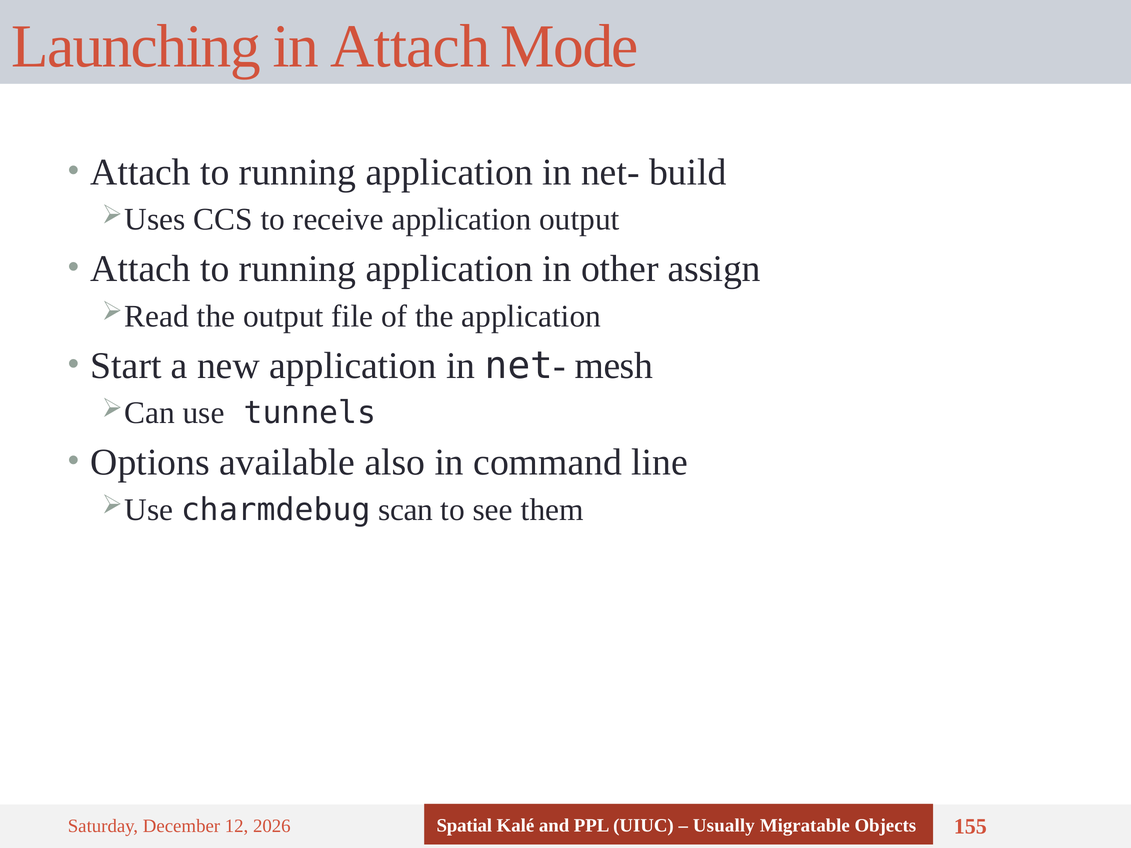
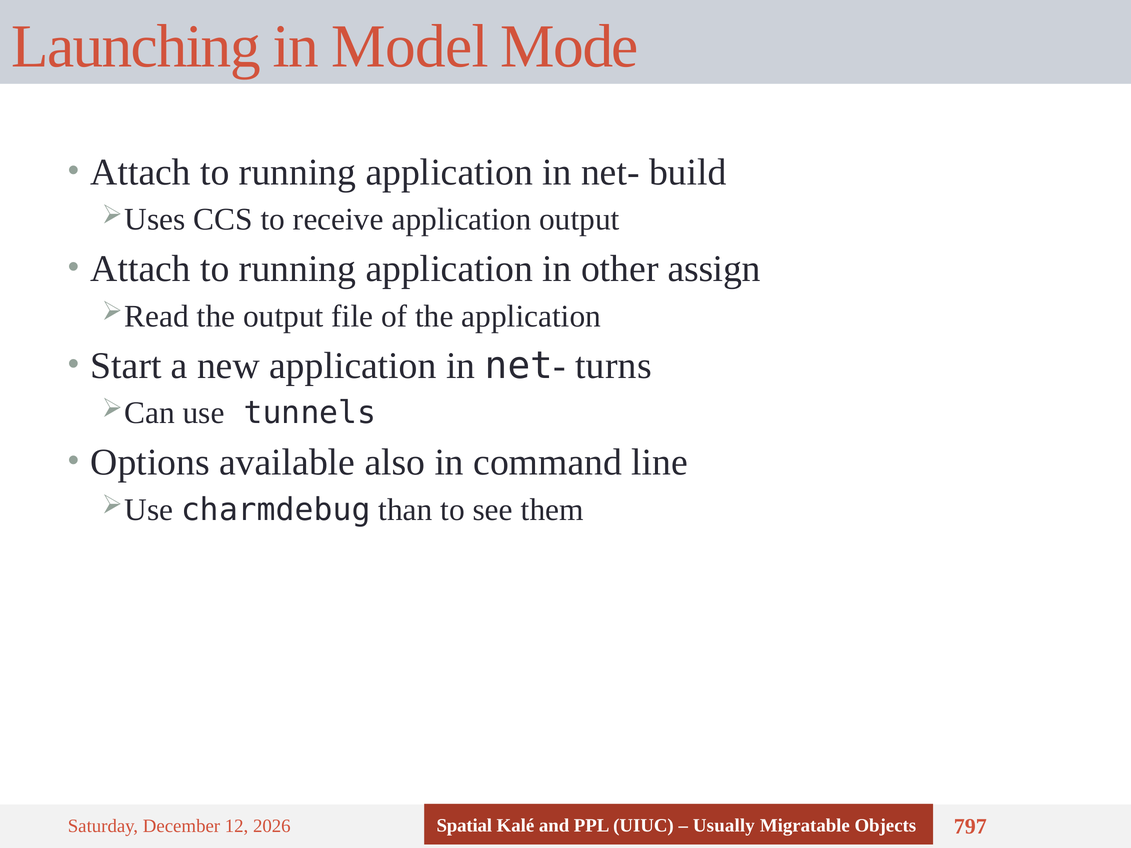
in Attach: Attach -> Model
mesh: mesh -> turns
scan: scan -> than
155: 155 -> 797
